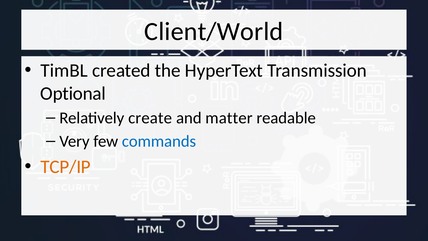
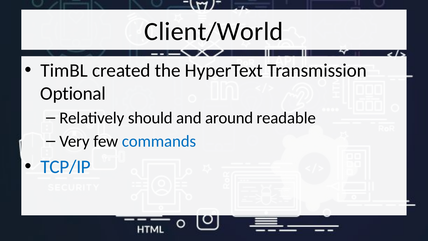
create: create -> should
matter: matter -> around
TCP/IP colour: orange -> blue
